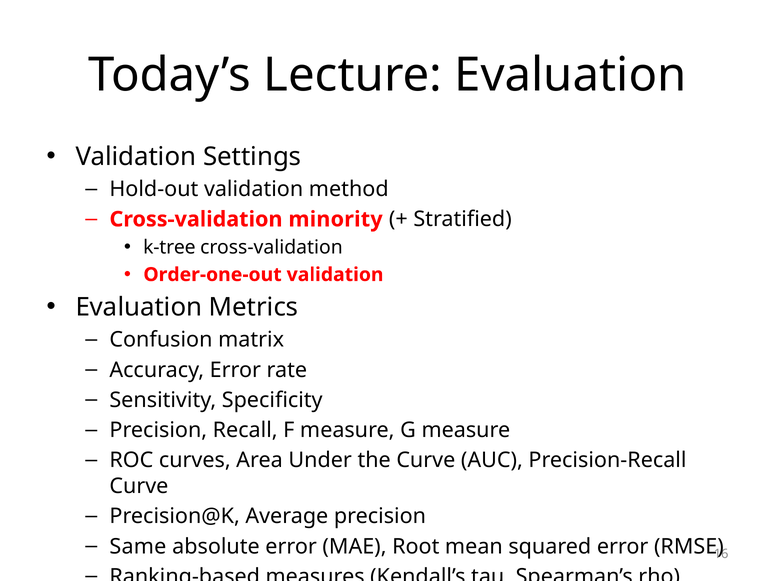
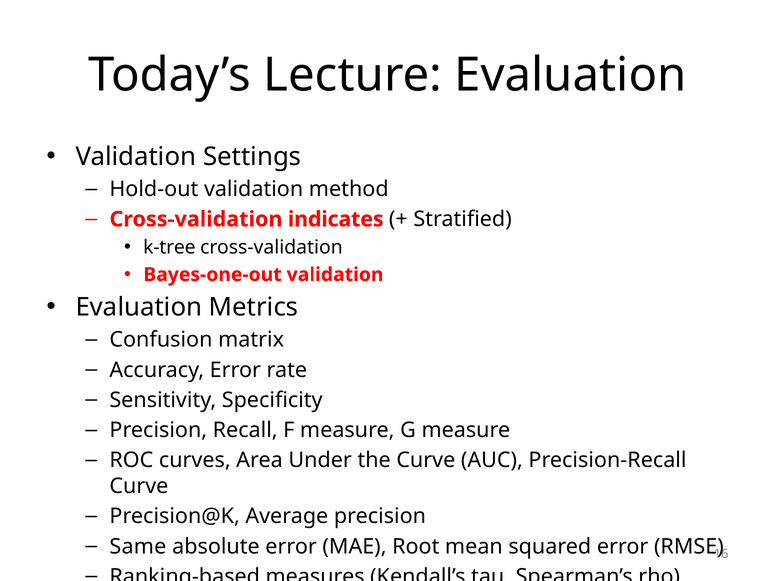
minority: minority -> indicates
Order-one-out: Order-one-out -> Bayes-one-out
